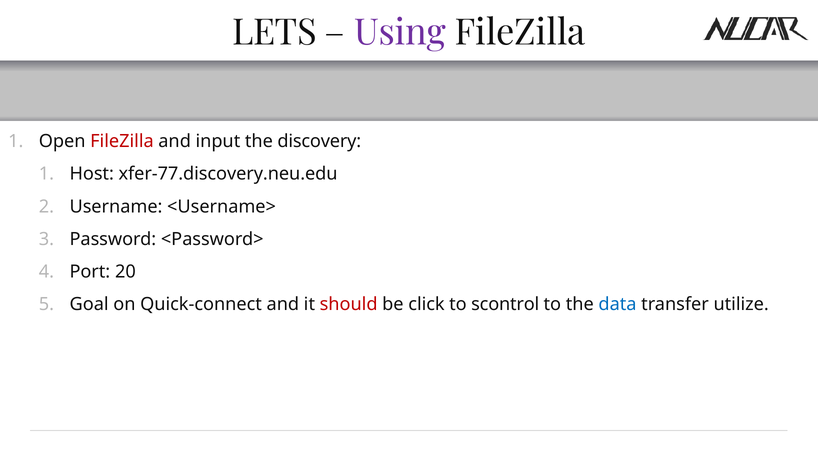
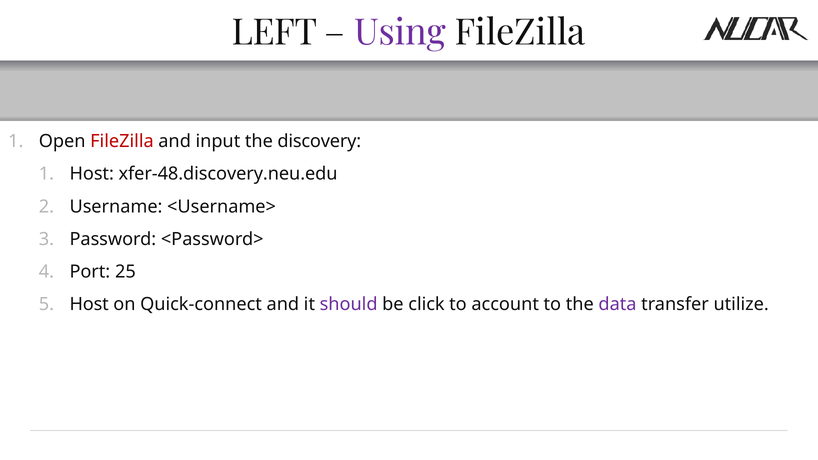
LETS: LETS -> LEFT
xfer-77.discovery.neu.edu: xfer-77.discovery.neu.edu -> xfer-48.discovery.neu.edu
20: 20 -> 25
Goal at (89, 305): Goal -> Host
should colour: red -> purple
scontrol: scontrol -> account
data colour: blue -> purple
